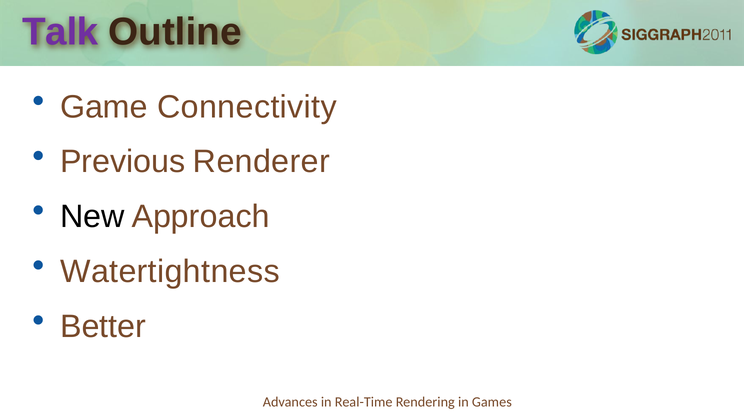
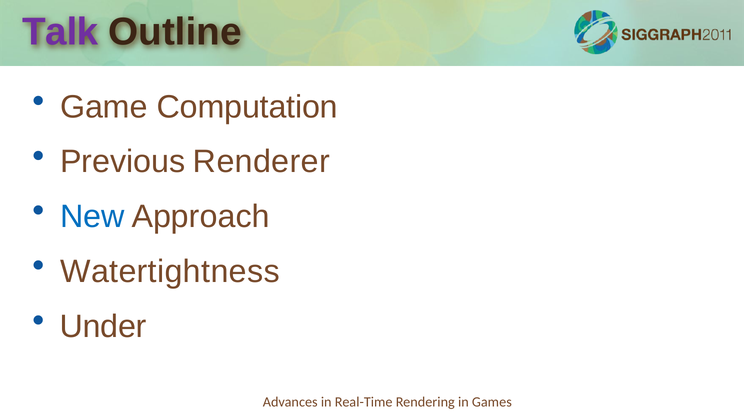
Connectivity: Connectivity -> Computation
New colour: black -> blue
Better: Better -> Under
